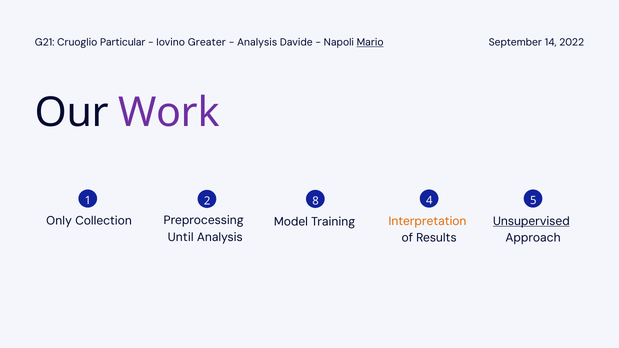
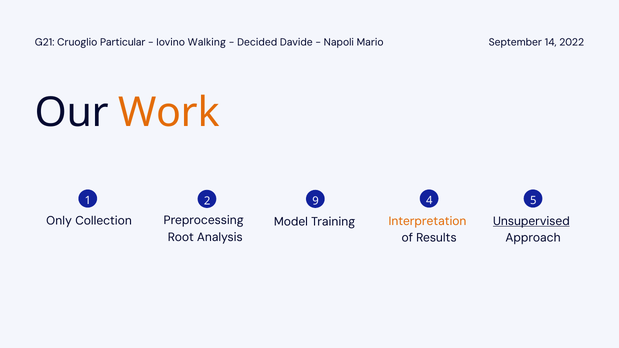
Greater: Greater -> Walking
Analysis at (257, 42): Analysis -> Decided
Mario underline: present -> none
Work colour: purple -> orange
8: 8 -> 9
Until: Until -> Root
